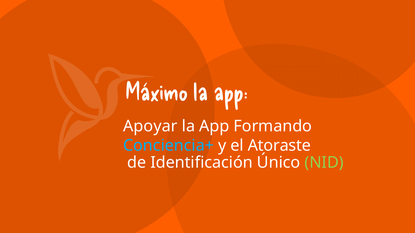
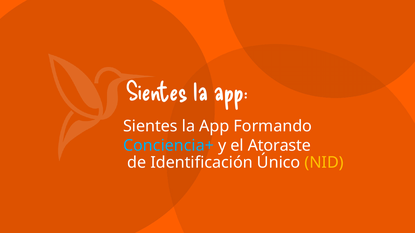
Máximo at (157, 92): Máximo -> Sientes
Apoyar at (150, 126): Apoyar -> Sientes
NID colour: light green -> yellow
